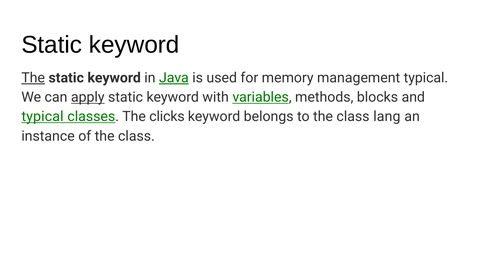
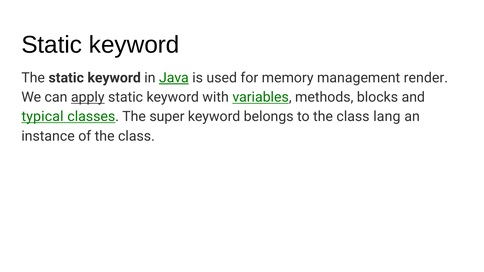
The at (33, 78) underline: present -> none
management typical: typical -> render
clicks: clicks -> super
